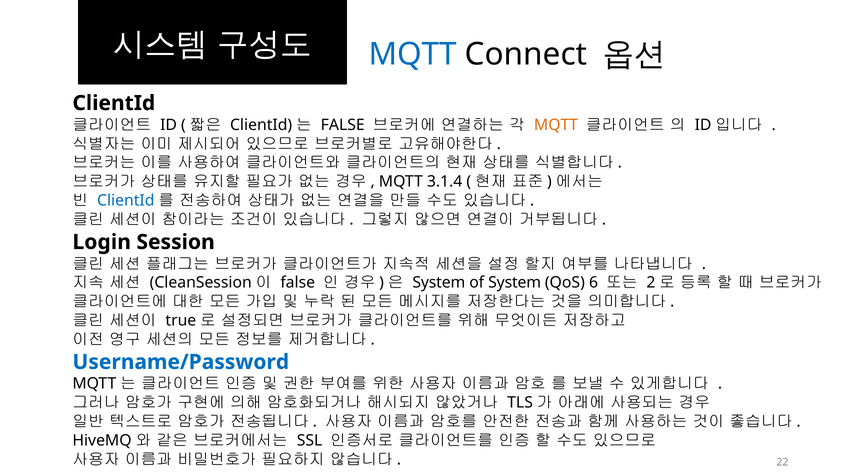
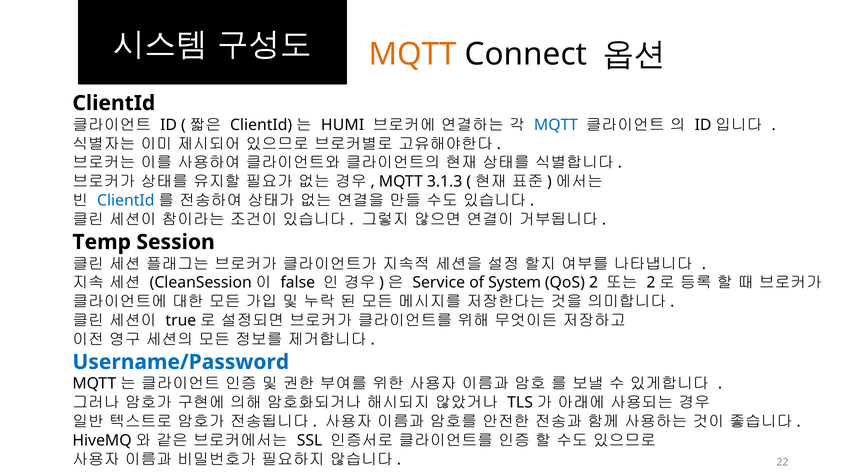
MQTT at (413, 54) colour: blue -> orange
FALSE at (343, 125): FALSE -> HUMI
MQTT at (556, 125) colour: orange -> blue
3.1.4: 3.1.4 -> 3.1.3
Login: Login -> Temp
System at (439, 283): System -> Service
QoS 6: 6 -> 2
